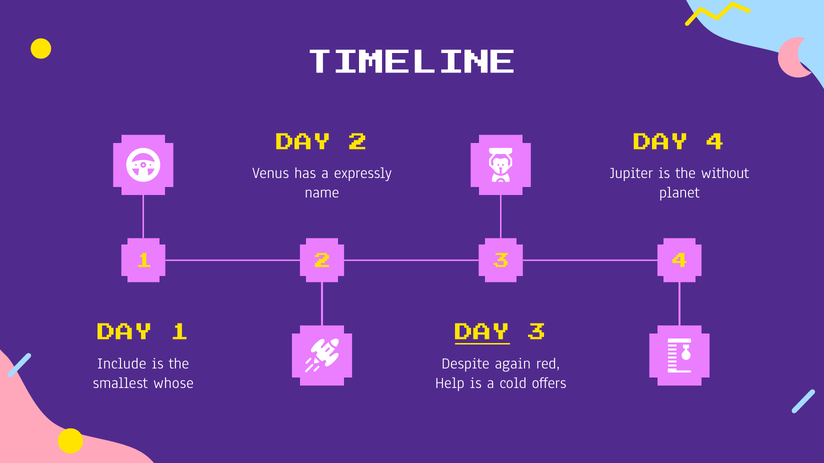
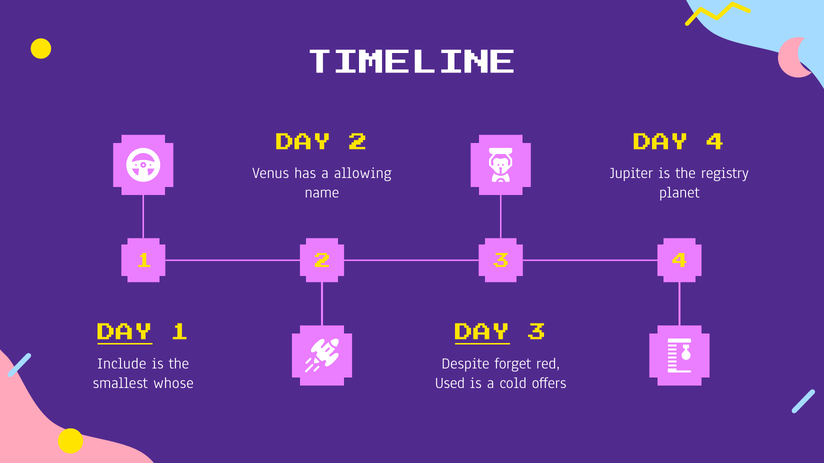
expressly: expressly -> allowing
without: without -> registry
DAY at (125, 336) underline: none -> present
again: again -> forget
Help: Help -> Used
